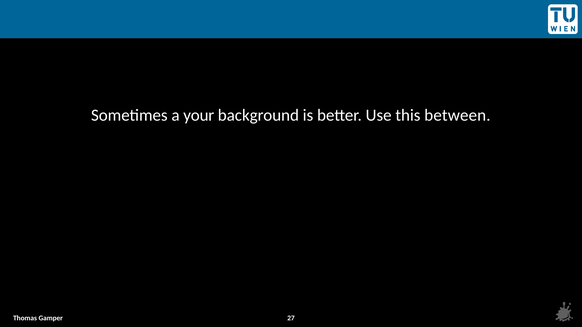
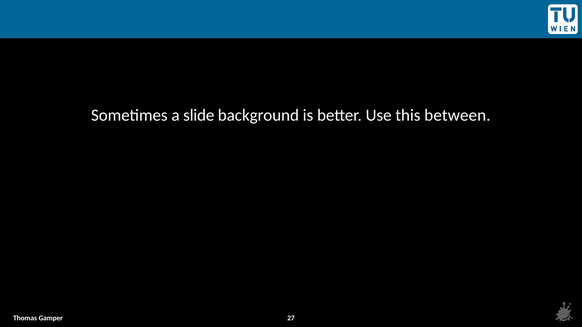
your: your -> slide
